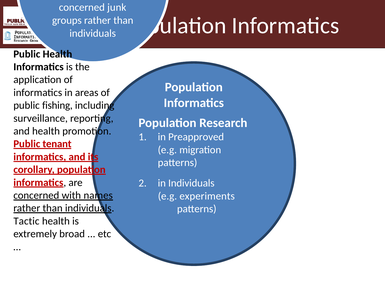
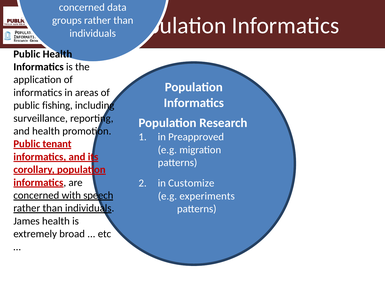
junk: junk -> data
in Individuals: Individuals -> Customize
names: names -> speech
Tactic: Tactic -> James
